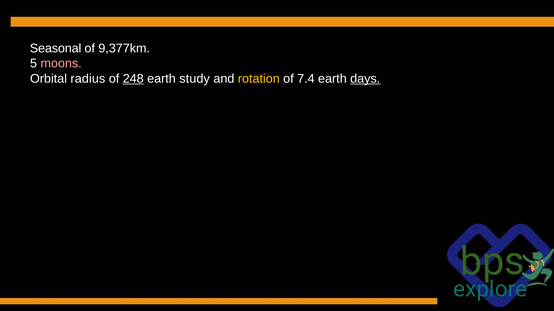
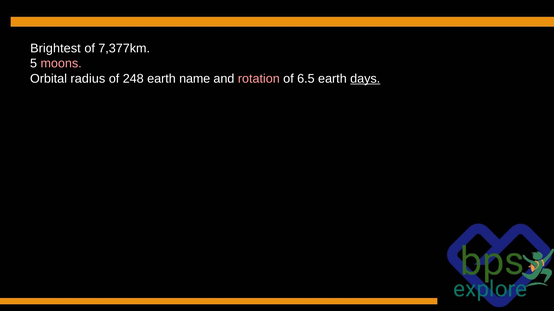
Seasonal: Seasonal -> Brightest
9,377km: 9,377km -> 7,377km
248 underline: present -> none
study: study -> name
rotation colour: yellow -> pink
7.4: 7.4 -> 6.5
